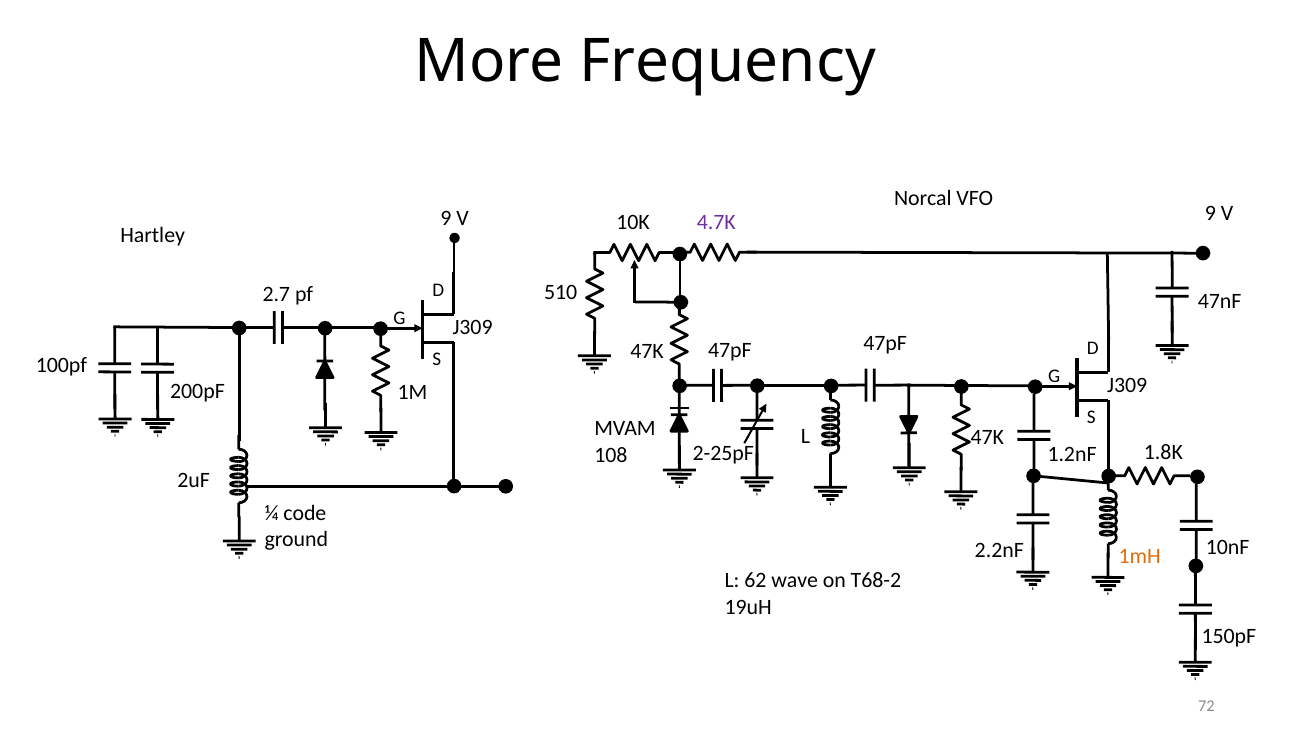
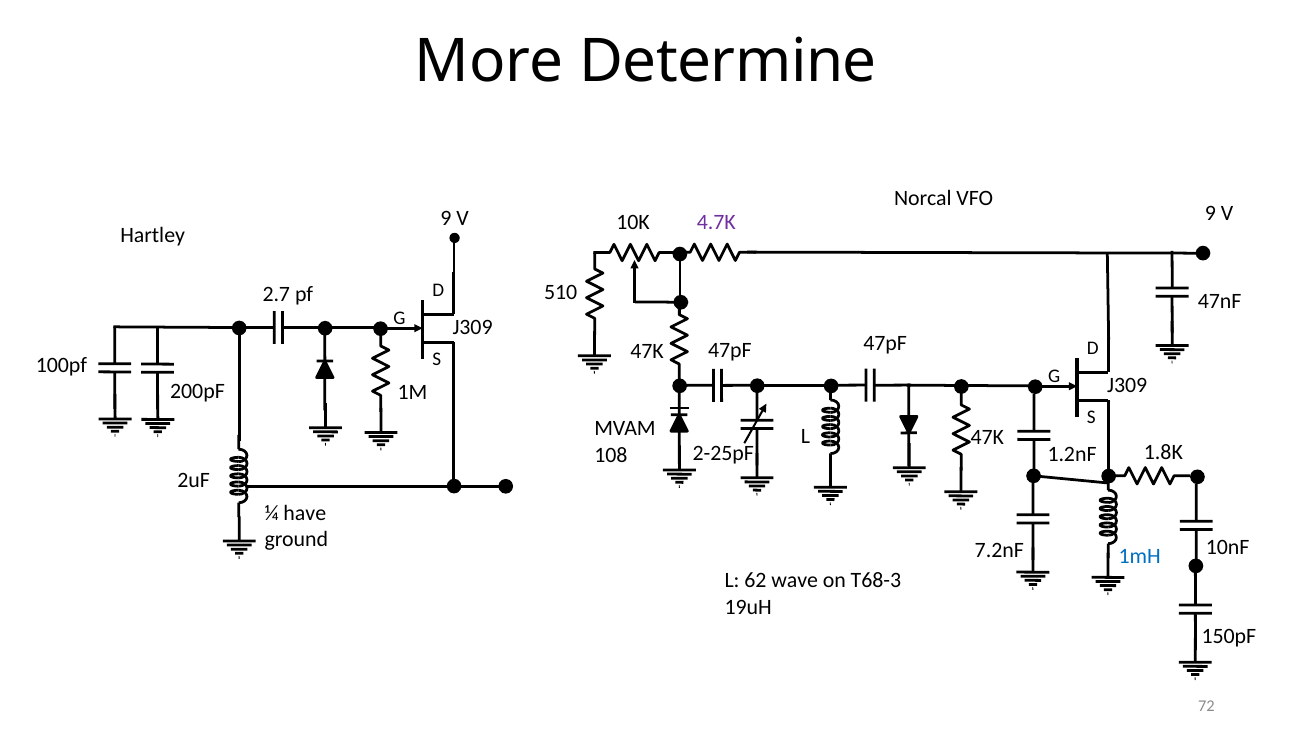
Frequency: Frequency -> Determine
code: code -> have
2.2nF: 2.2nF -> 7.2nF
1mH colour: orange -> blue
T68-2: T68-2 -> T68-3
